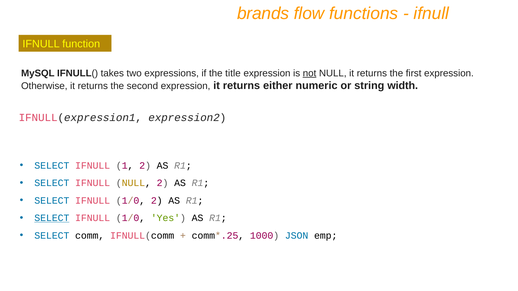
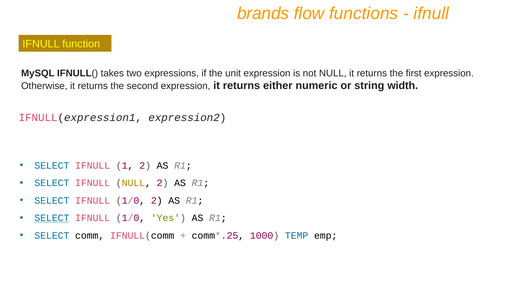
title: title -> unit
not underline: present -> none
JSON: JSON -> TEMP
